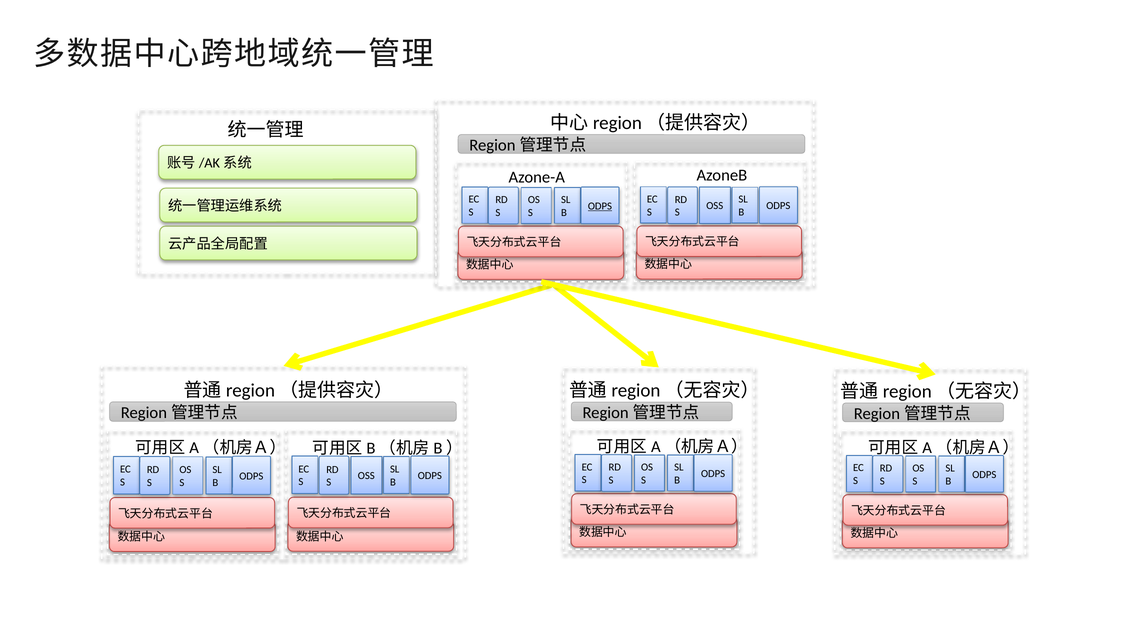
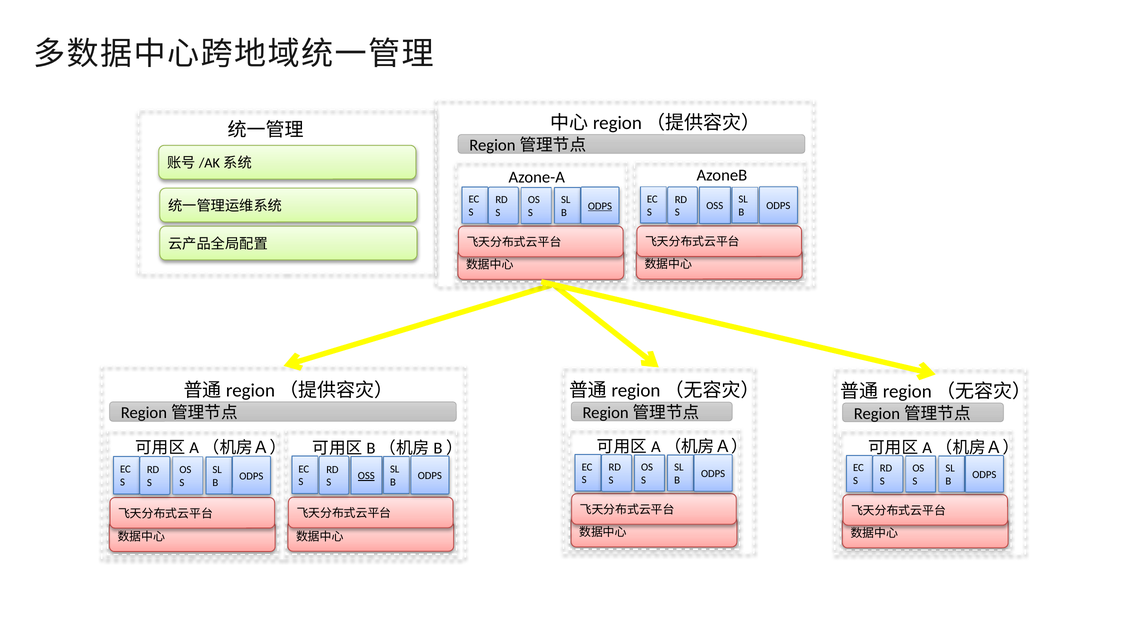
OSS at (366, 476) underline: none -> present
